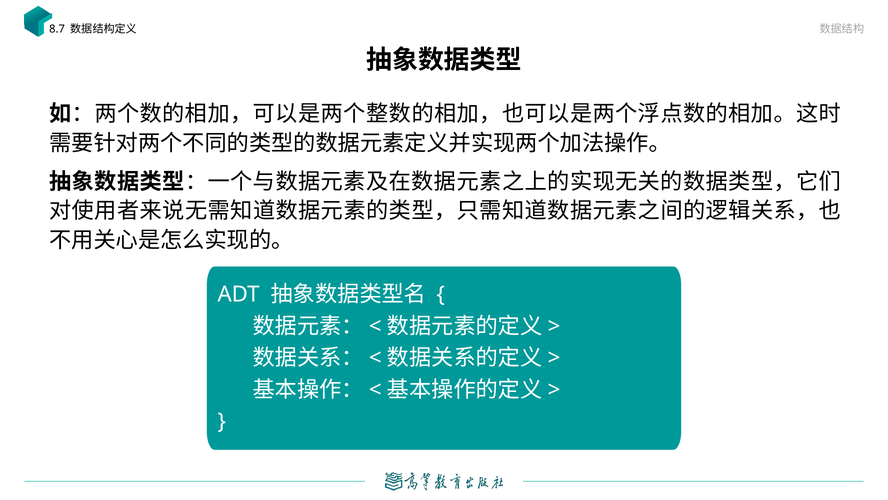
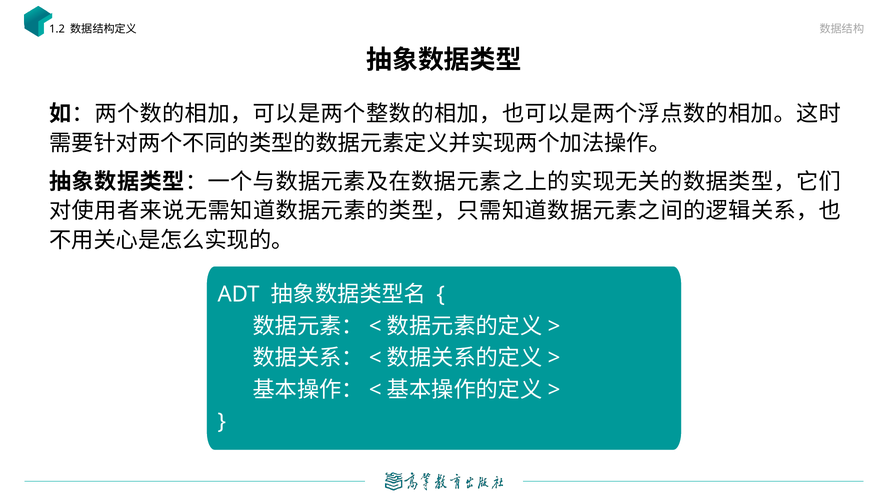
8.7: 8.7 -> 1.2
